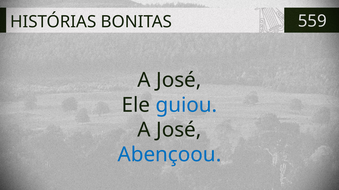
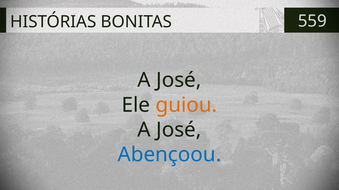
guiou colour: blue -> orange
